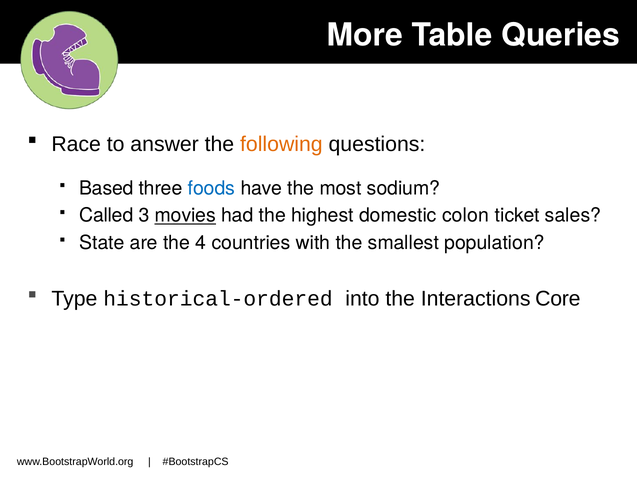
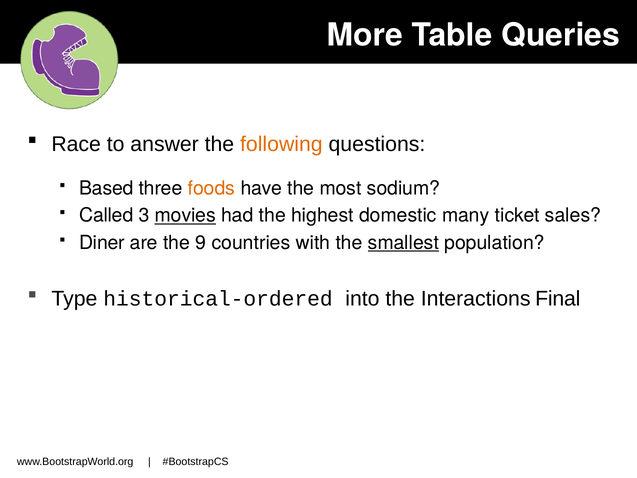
foods colour: blue -> orange
colon: colon -> many
State: State -> Diner
4: 4 -> 9
smallest underline: none -> present
Core: Core -> Final
